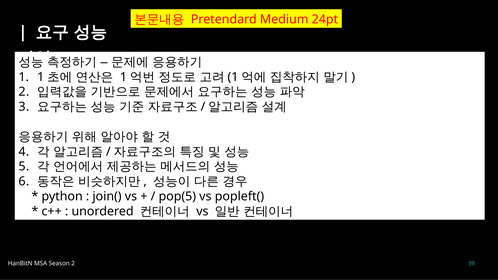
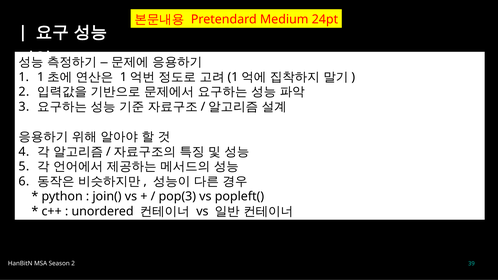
pop(5: pop(5 -> pop(3
